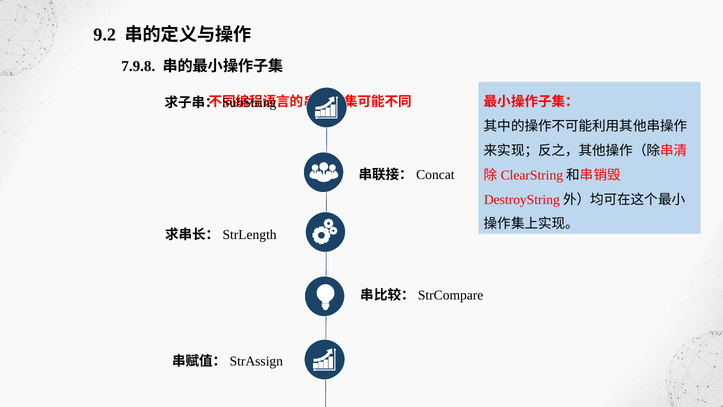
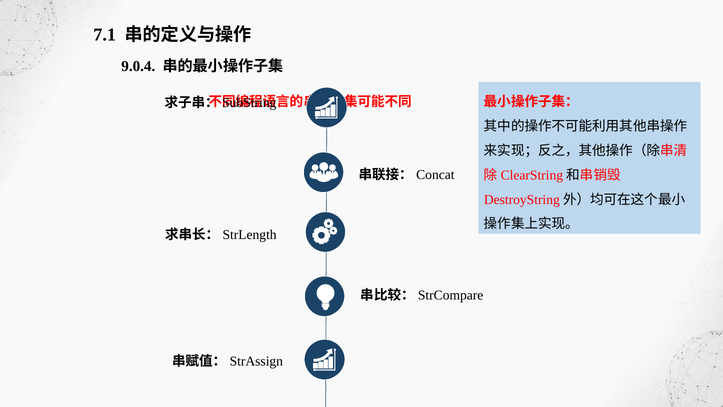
9.2: 9.2 -> 7.1
7.9.8: 7.9.8 -> 9.0.4
